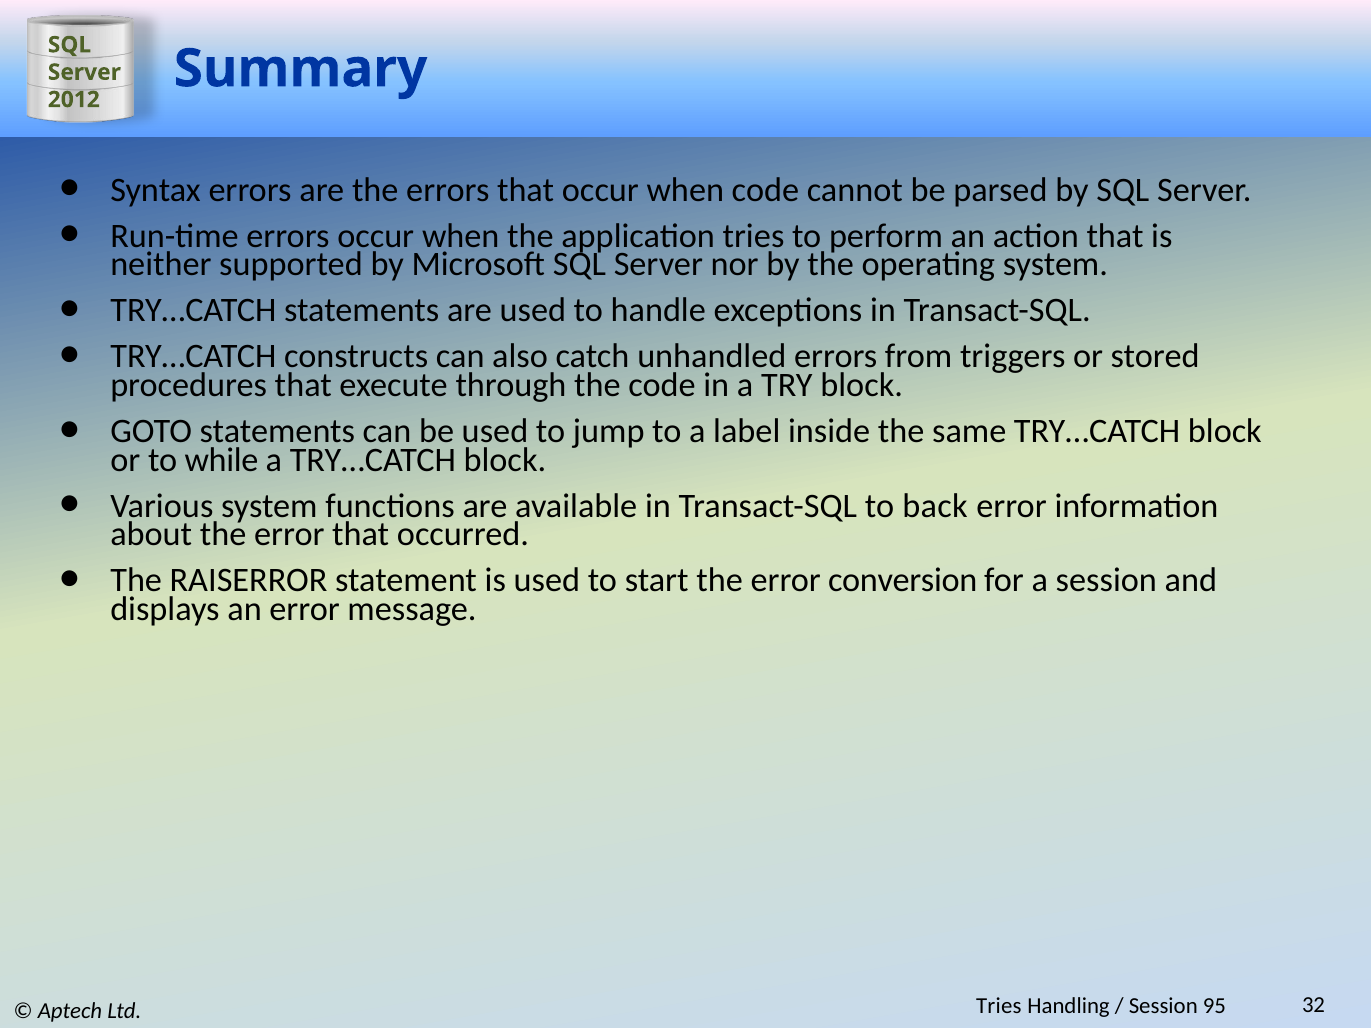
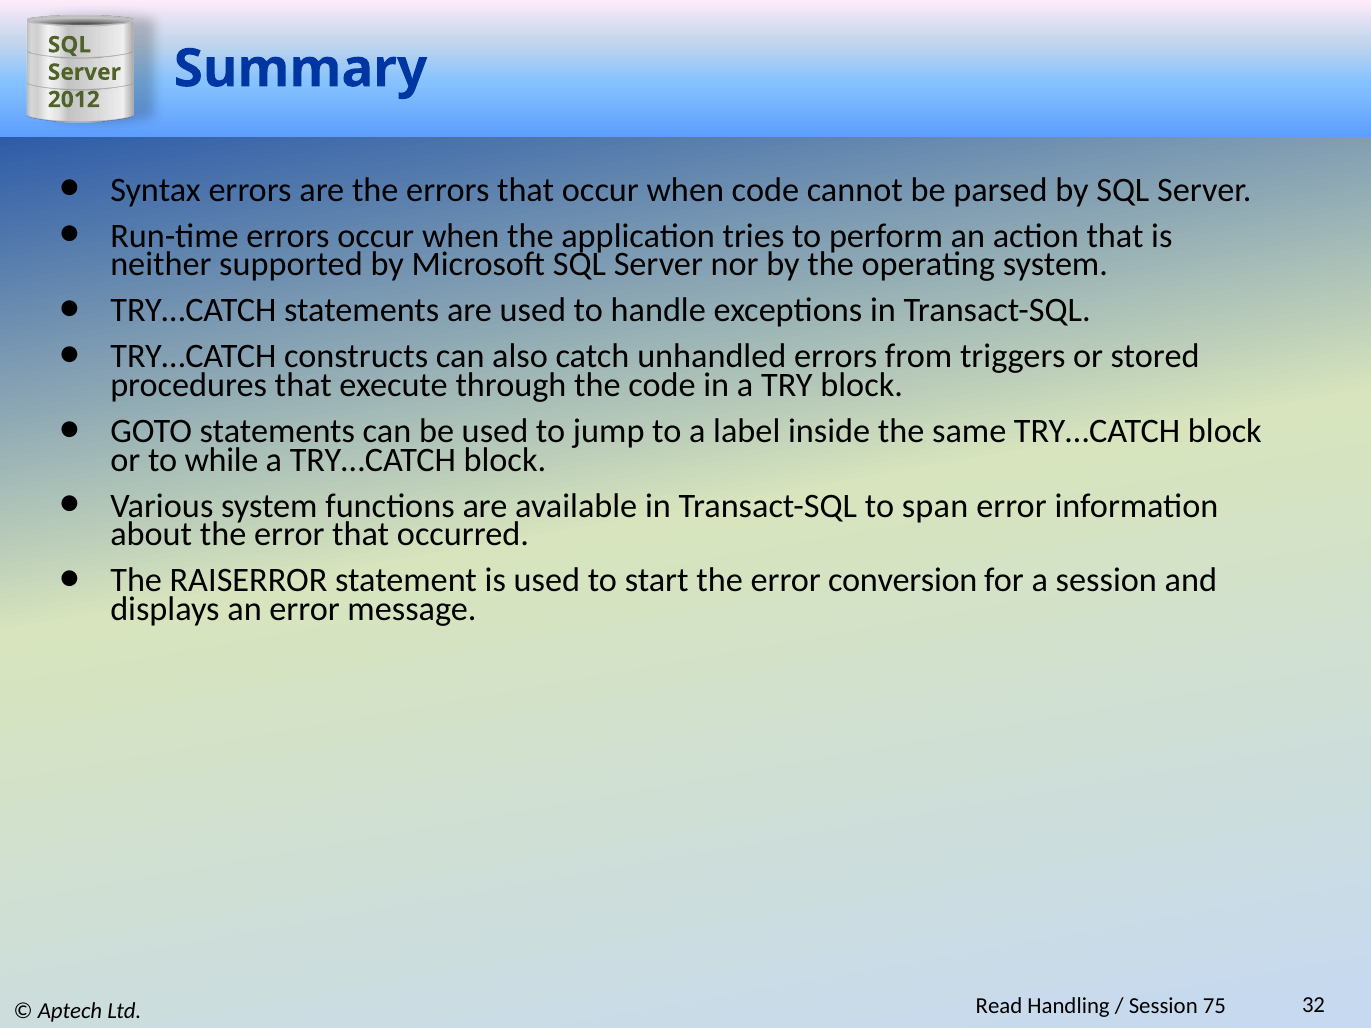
back: back -> span
Tries at (999, 1006): Tries -> Read
95: 95 -> 75
